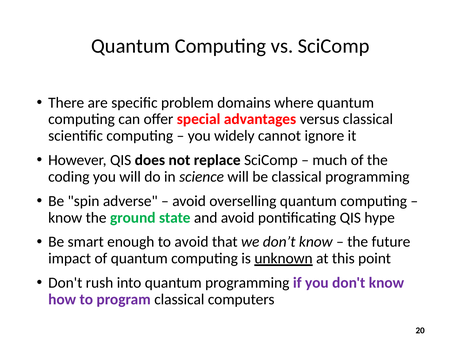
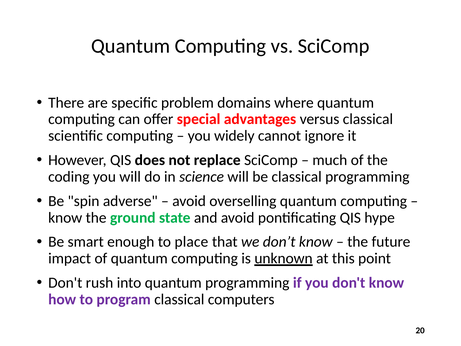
to avoid: avoid -> place
